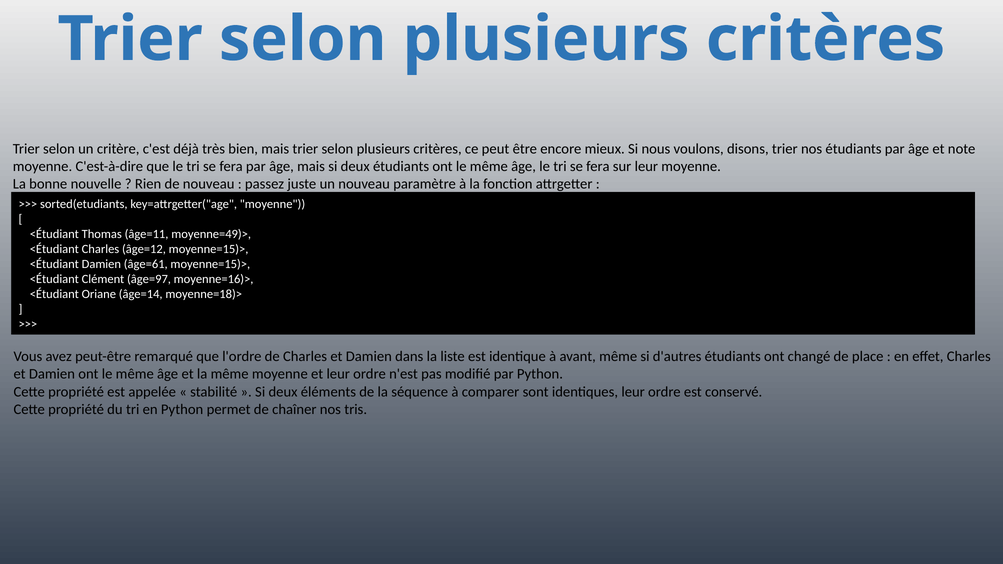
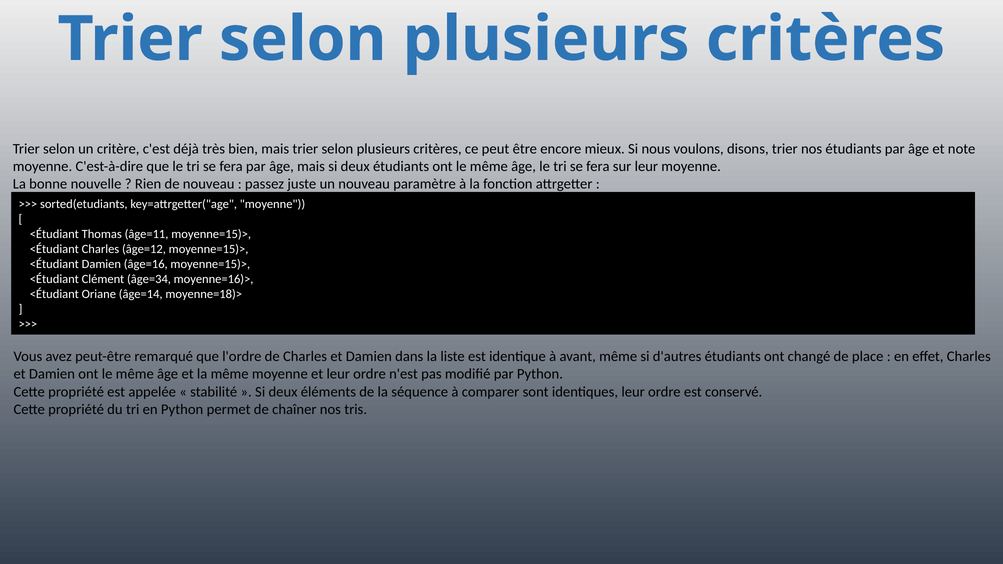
âge=11 moyenne=49)>: moyenne=49)> -> moyenne=15)>
âge=61: âge=61 -> âge=16
âge=97: âge=97 -> âge=34
